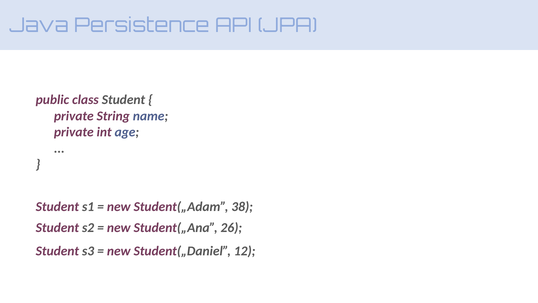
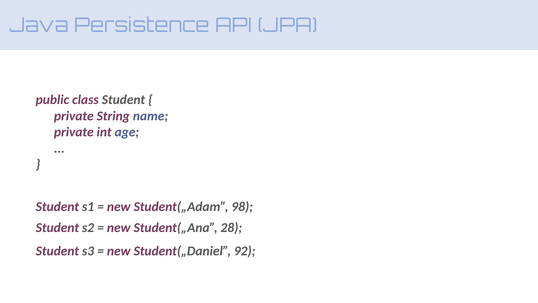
38: 38 -> 98
26: 26 -> 28
12: 12 -> 92
